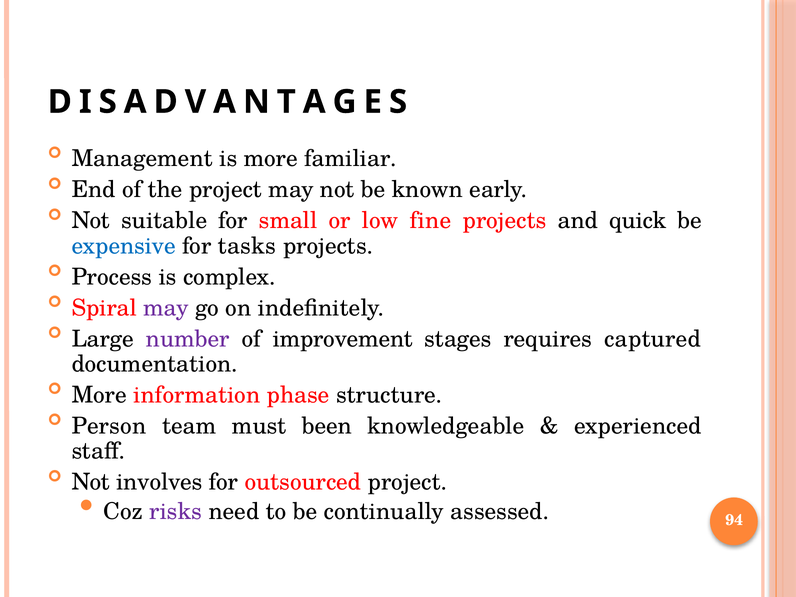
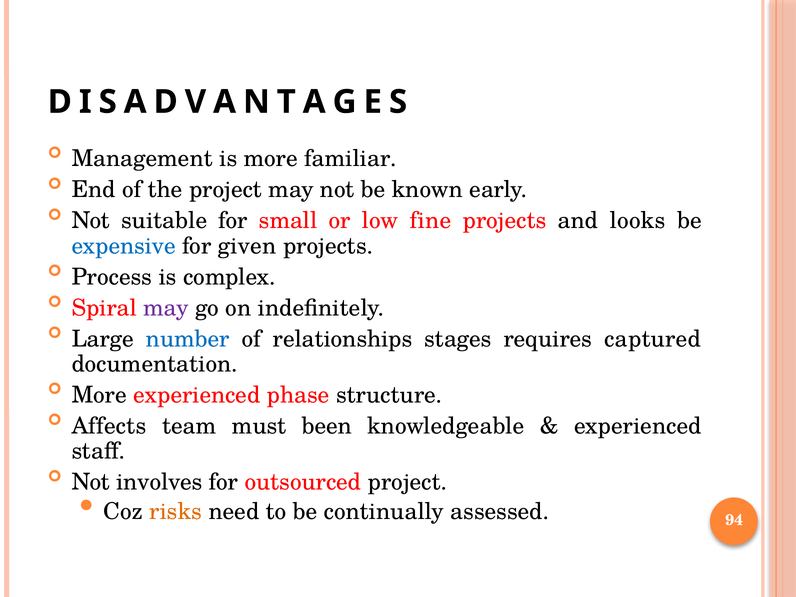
quick: quick -> looks
tasks: tasks -> given
number colour: purple -> blue
improvement: improvement -> relationships
More information: information -> experienced
Person: Person -> Affects
risks colour: purple -> orange
